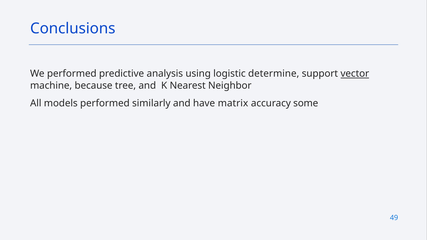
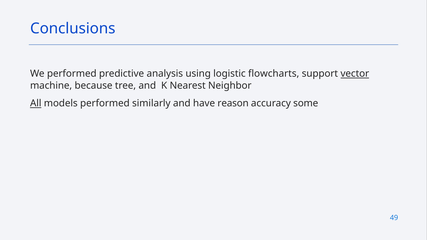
determine: determine -> flowcharts
All underline: none -> present
matrix: matrix -> reason
